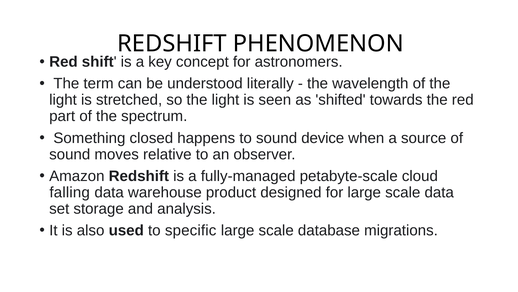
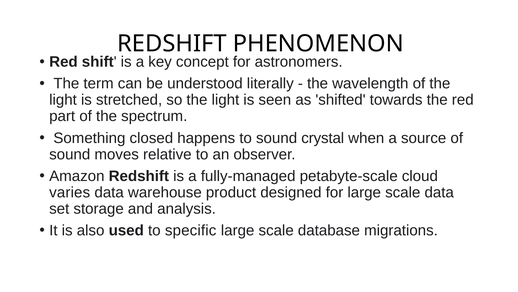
device: device -> crystal
falling: falling -> varies
